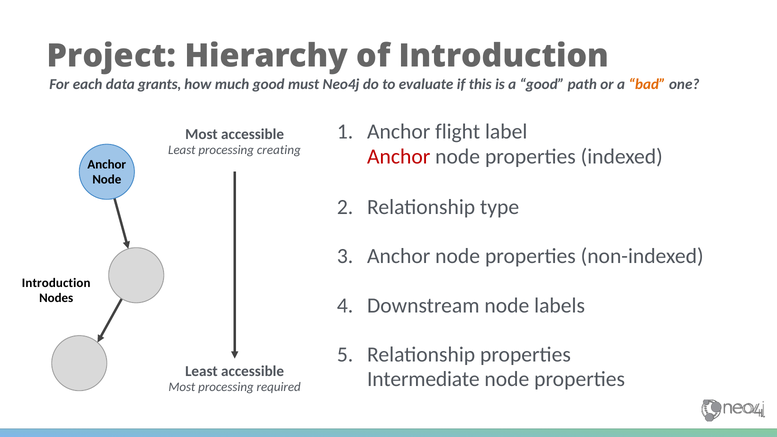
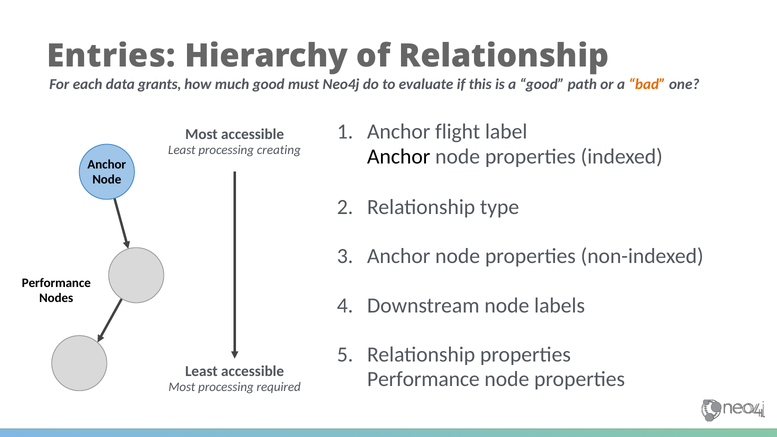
Project: Project -> Entries
of Introduction: Introduction -> Relationship
Anchor at (399, 157) colour: red -> black
Introduction at (56, 283): Introduction -> Performance
Intermediate at (423, 379): Intermediate -> Performance
